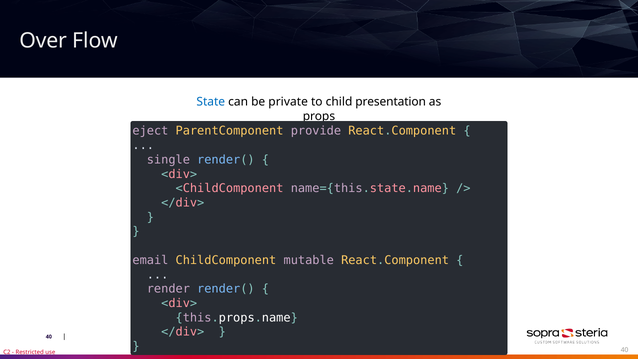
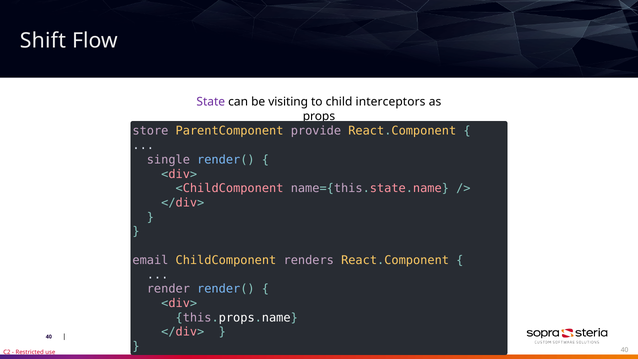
Over: Over -> Shift
State colour: blue -> purple
private: private -> visiting
presentation: presentation -> interceptors
eject: eject -> store
mutable: mutable -> renders
